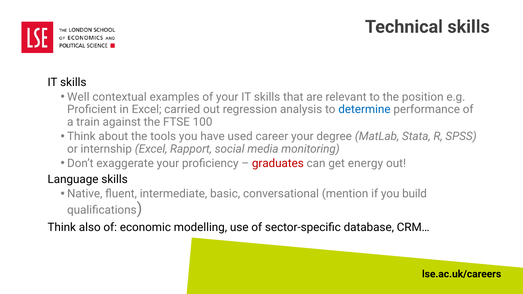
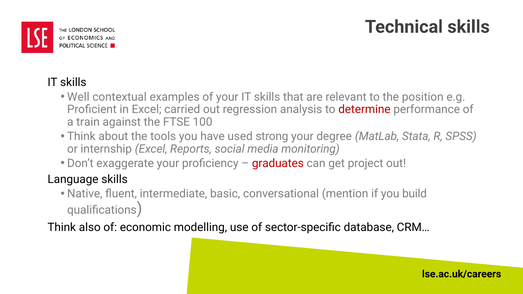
determine colour: blue -> red
career: career -> strong
Rapport: Rapport -> Reports
energy: energy -> project
